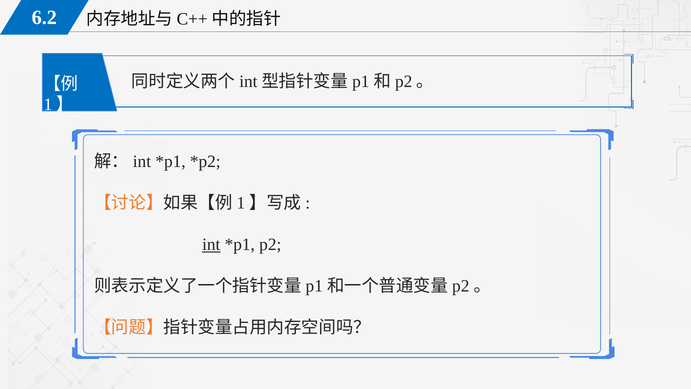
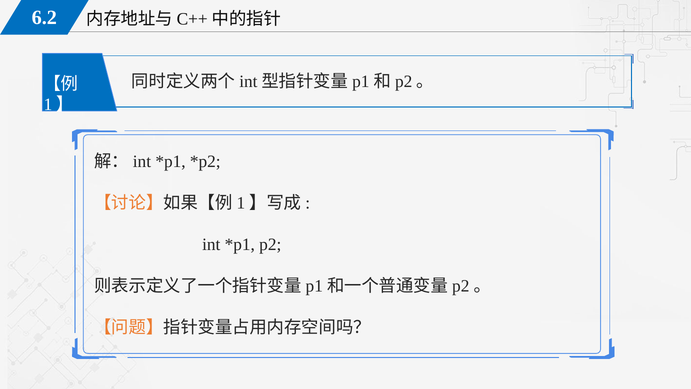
int underline: present -> none
